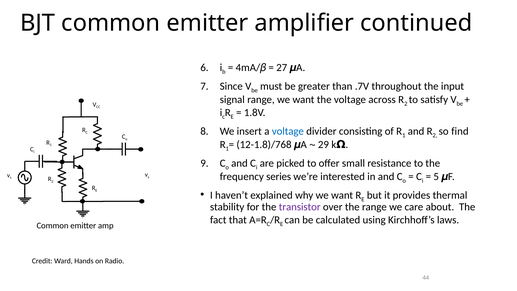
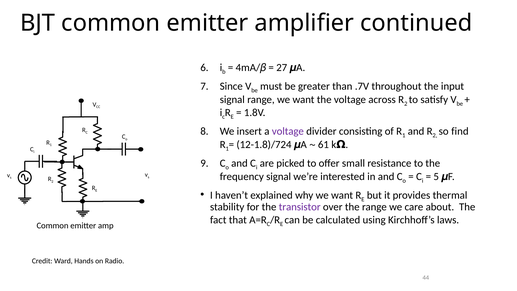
voltage at (288, 131) colour: blue -> purple
12-1.8)/768: 12-1.8)/768 -> 12-1.8)/724
29: 29 -> 61
frequency series: series -> signal
